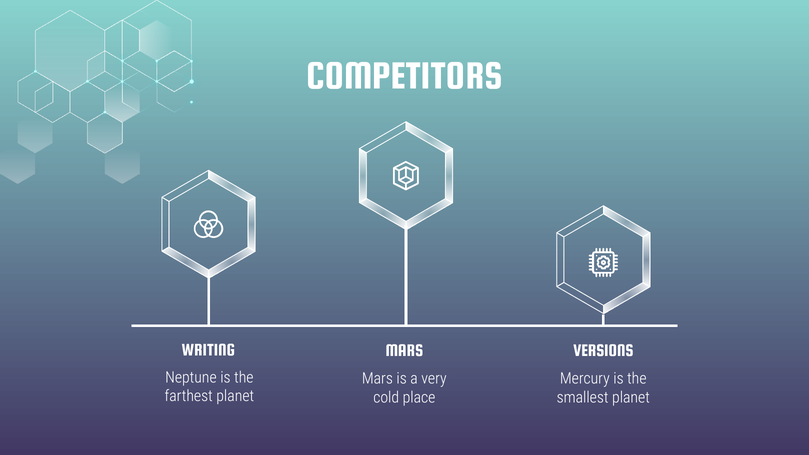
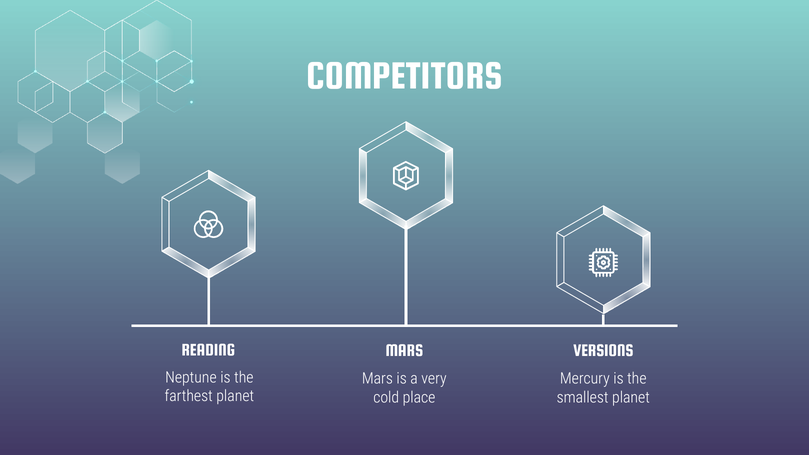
WRITING: WRITING -> READING
